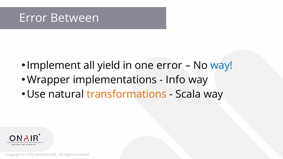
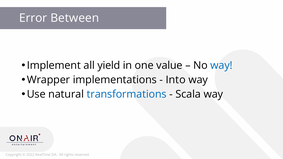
one error: error -> value
Info: Info -> Into
transformations colour: orange -> blue
